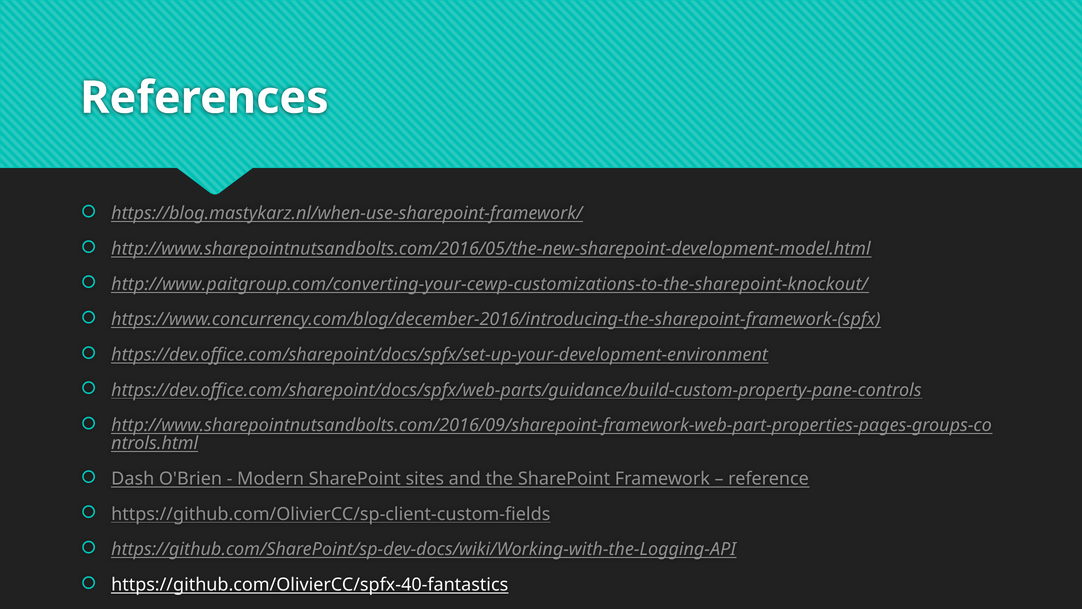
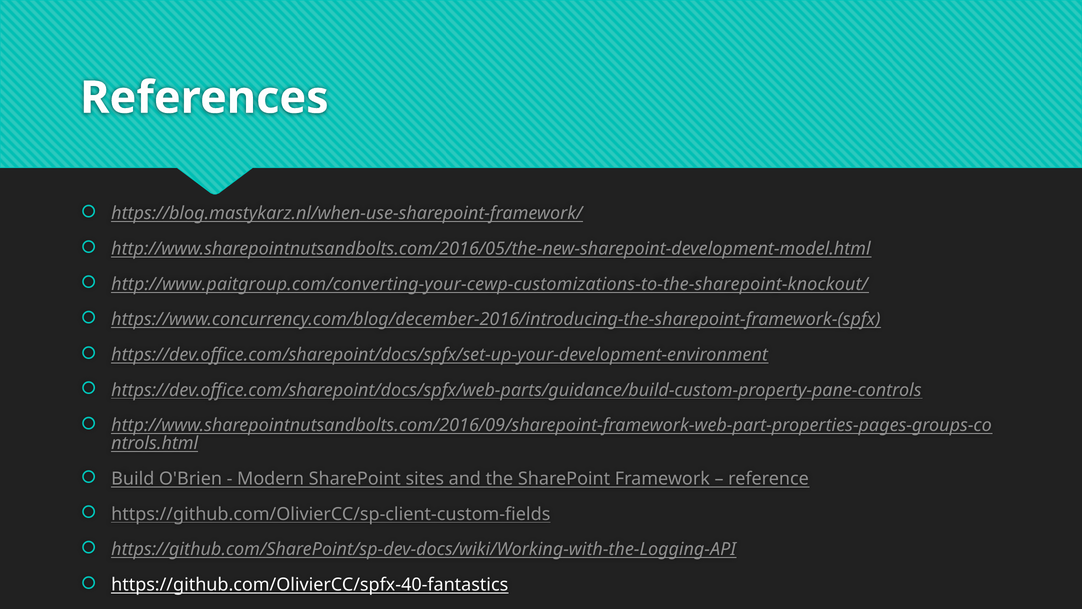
Dash: Dash -> Build
